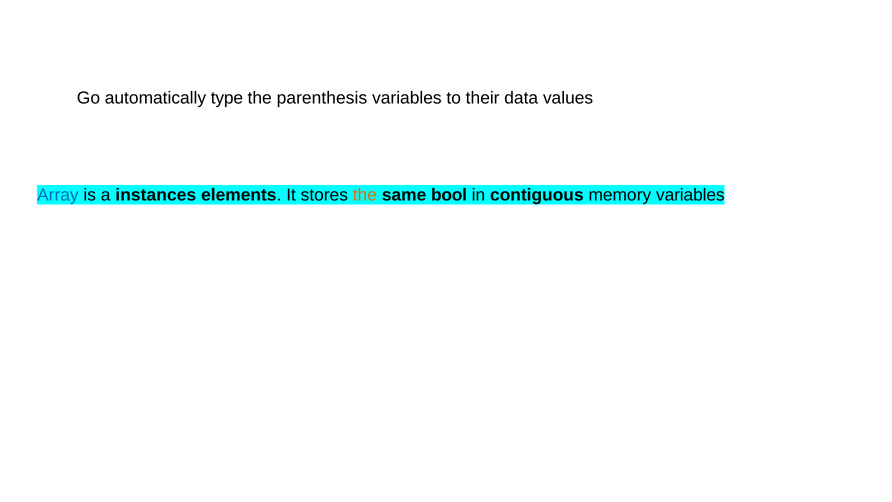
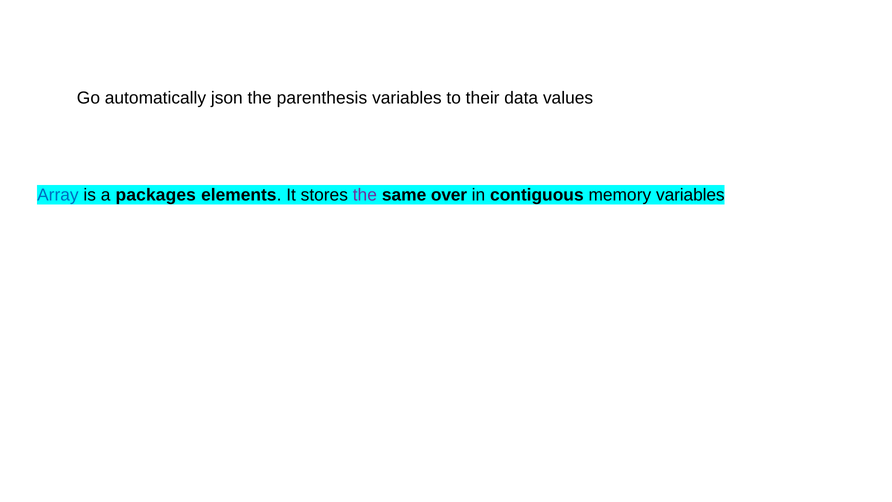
type: type -> json
instances: instances -> packages
the at (365, 195) colour: orange -> purple
bool: bool -> over
